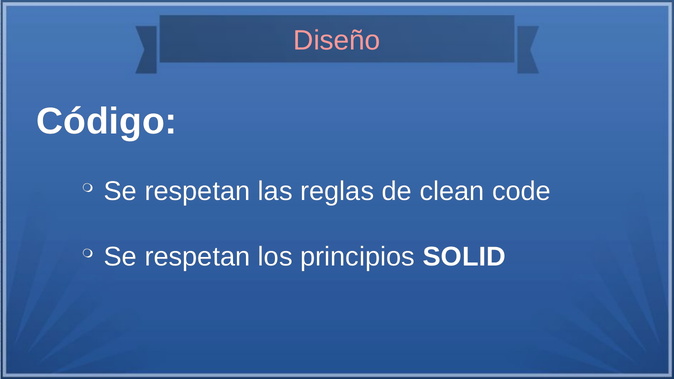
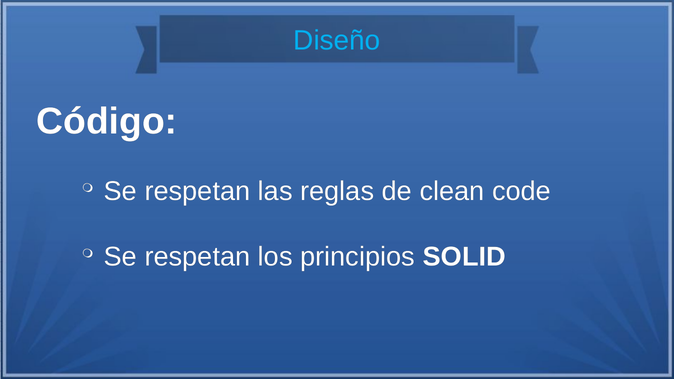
Diseño colour: pink -> light blue
